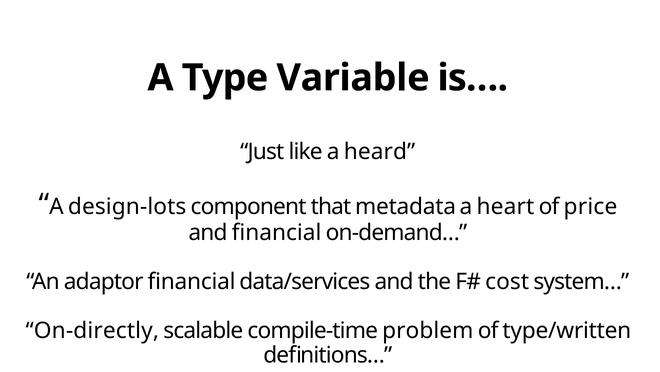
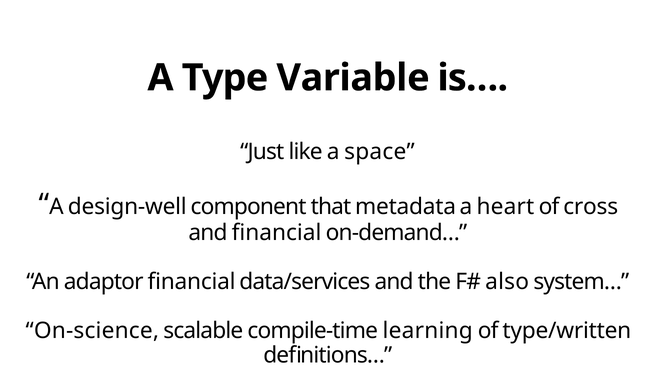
heard: heard -> space
design-lots: design-lots -> design-well
price: price -> cross
cost: cost -> also
On-directly: On-directly -> On-science
problem: problem -> learning
